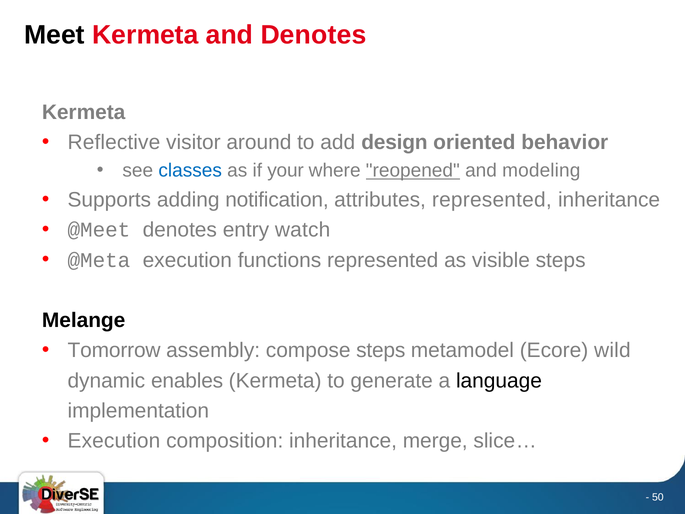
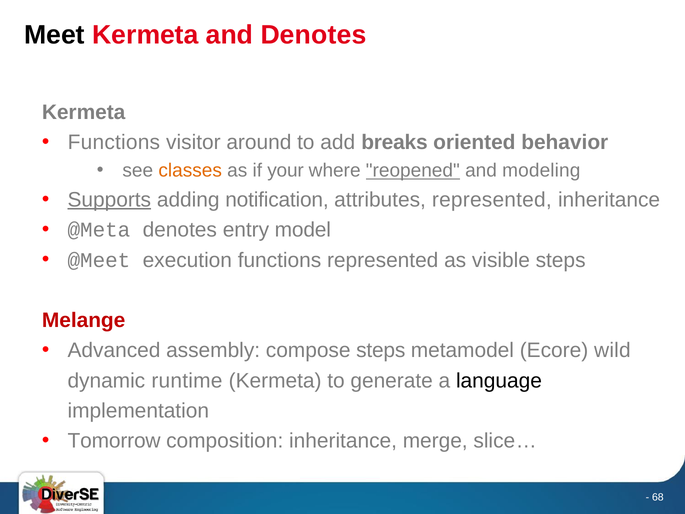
Reflective at (114, 142): Reflective -> Functions
design: design -> breaks
classes colour: blue -> orange
Supports underline: none -> present
@Meet: @Meet -> @Meta
watch: watch -> model
@Meta: @Meta -> @Meet
Melange colour: black -> red
Tomorrow: Tomorrow -> Advanced
enables: enables -> runtime
Execution at (114, 441): Execution -> Tomorrow
50: 50 -> 68
